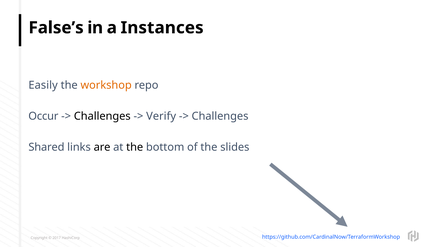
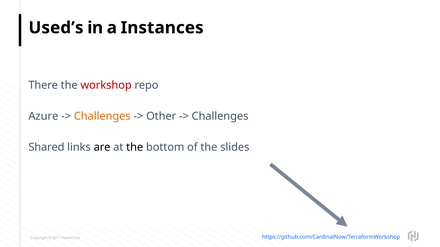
False’s: False’s -> Used’s
Easily: Easily -> There
workshop colour: orange -> red
Occur: Occur -> Azure
Challenges at (102, 116) colour: black -> orange
Verify: Verify -> Other
